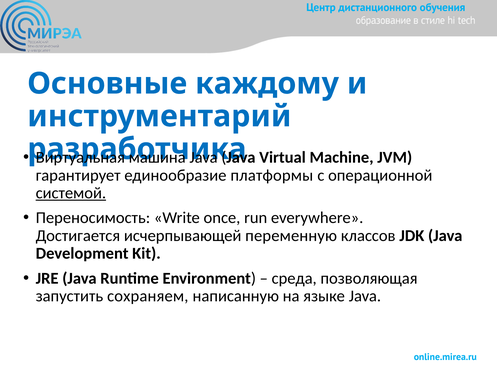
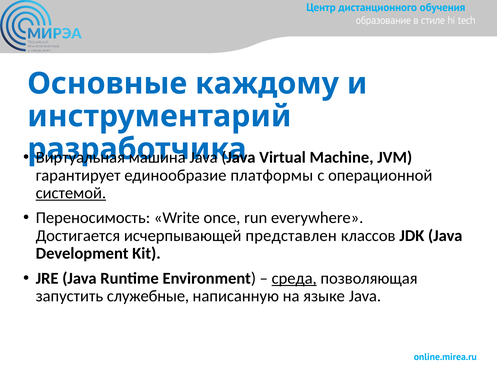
переменную: переменную -> представлен
среда underline: none -> present
сохраняем: сохраняем -> служебные
